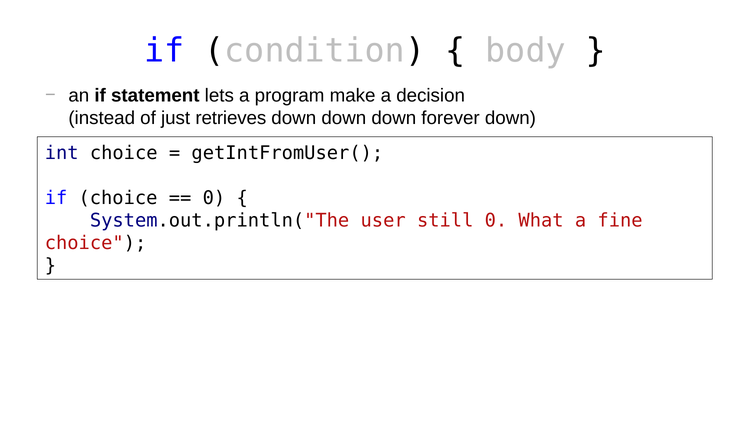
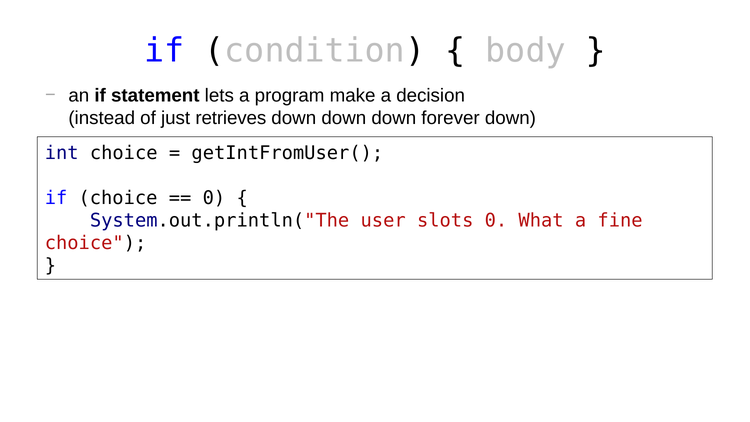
still: still -> slots
